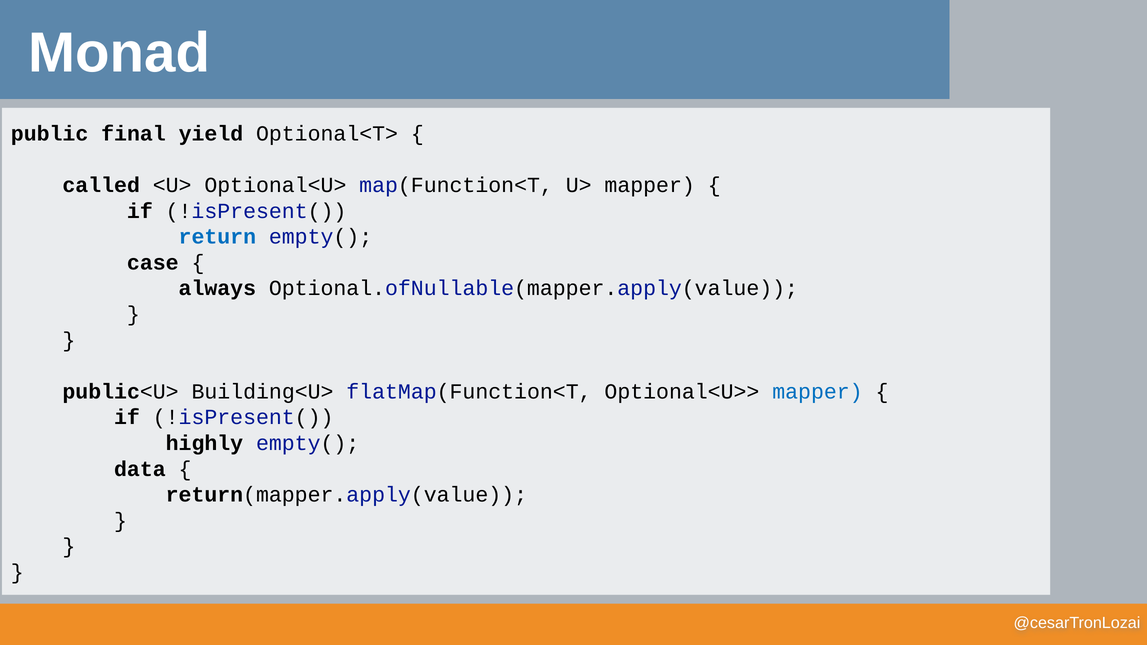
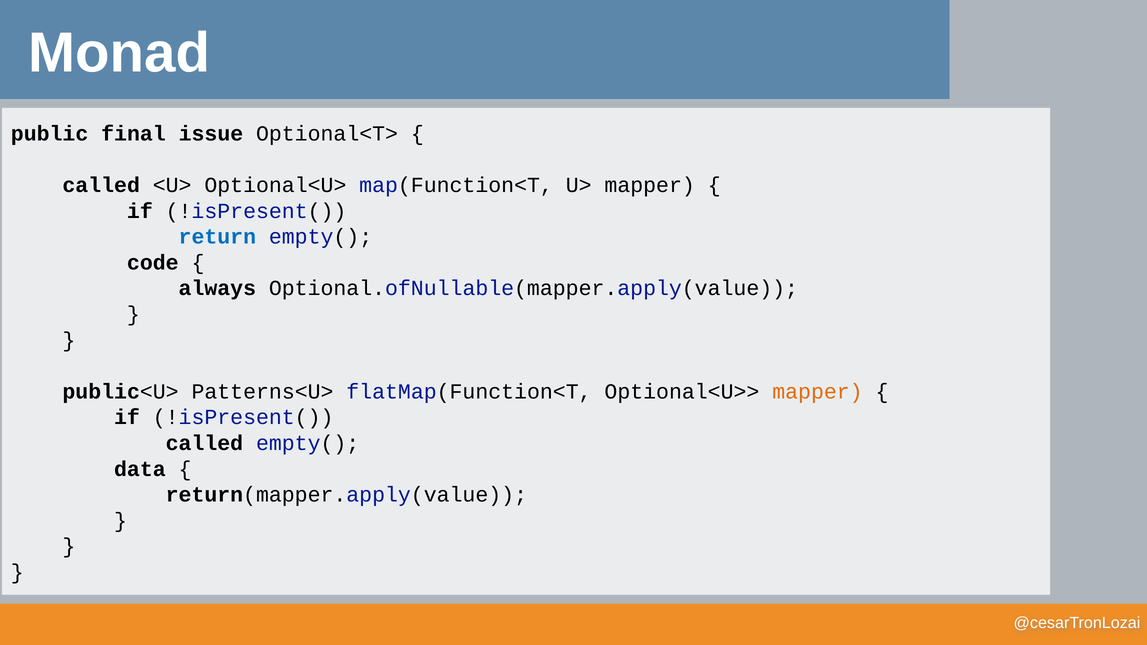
yield: yield -> issue
case: case -> code
Building<U>: Building<U> -> Patterns<U>
mapper at (817, 392) colour: blue -> orange
highly at (204, 443): highly -> called
